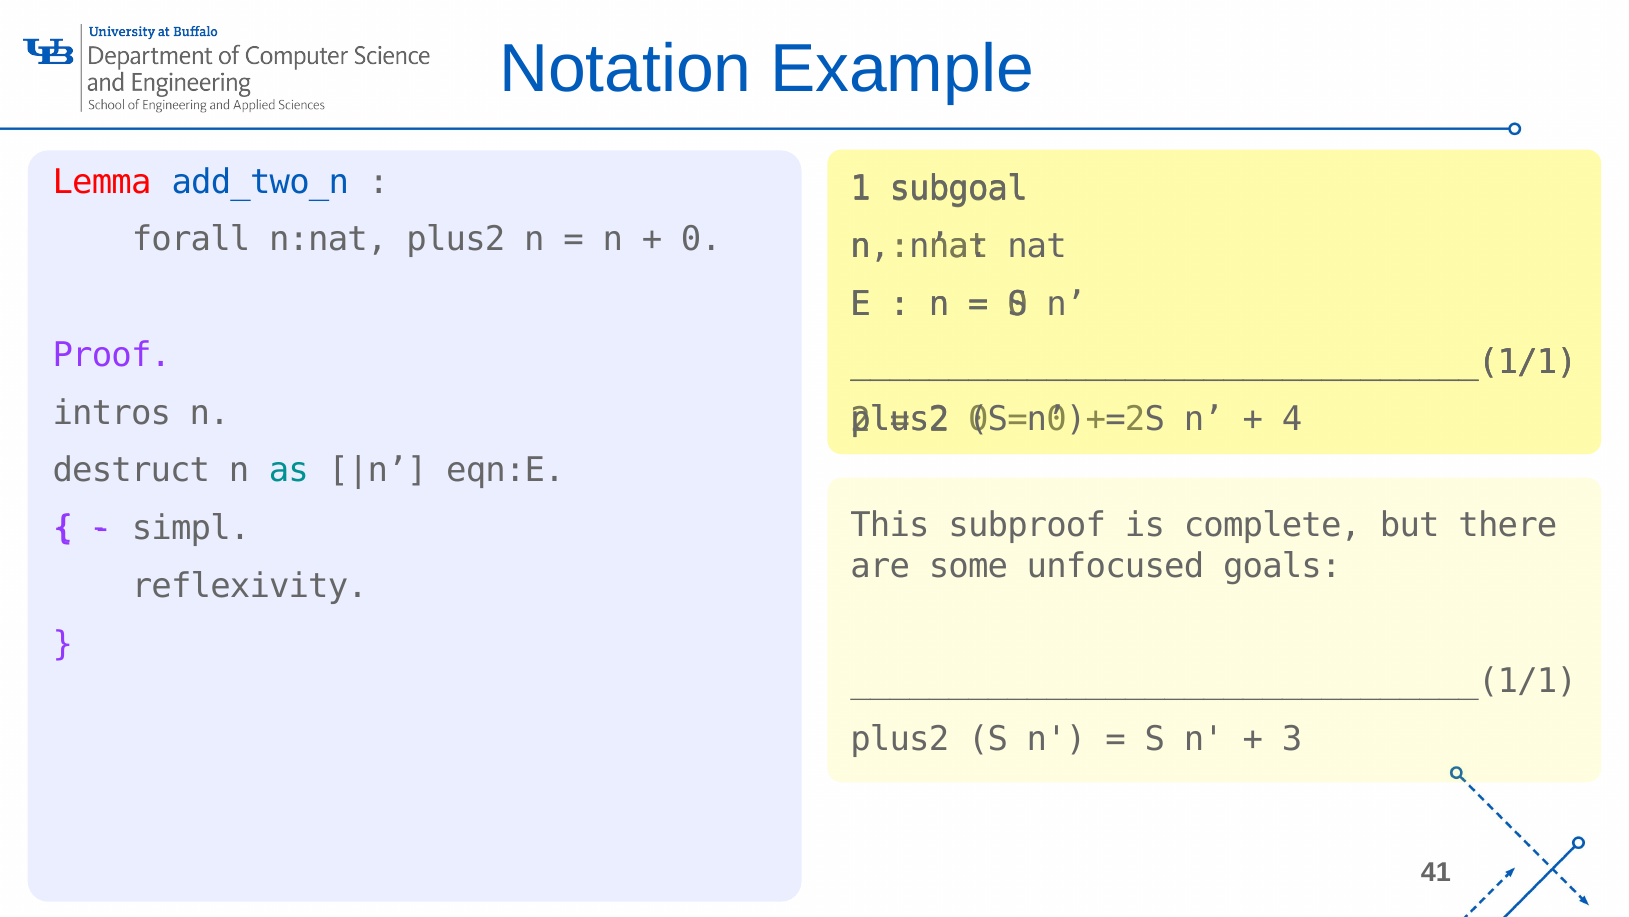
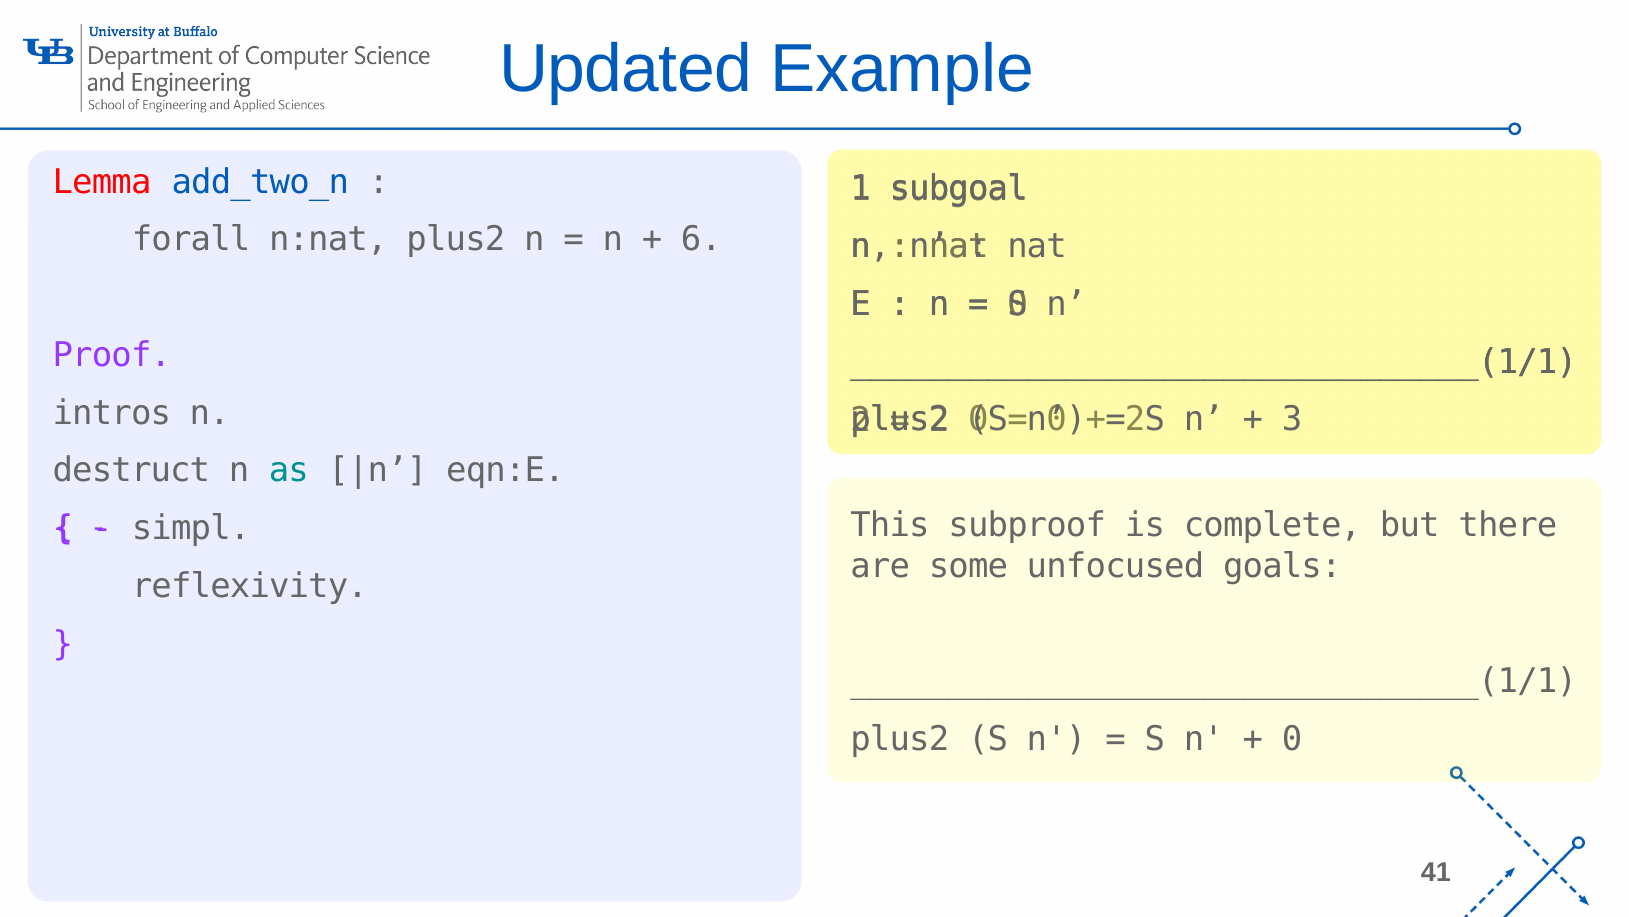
Notation: Notation -> Updated
0 at (701, 239): 0 -> 6
4: 4 -> 3
3 at (1292, 739): 3 -> 0
